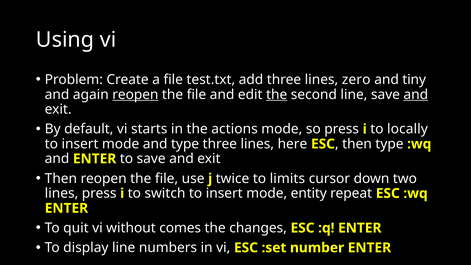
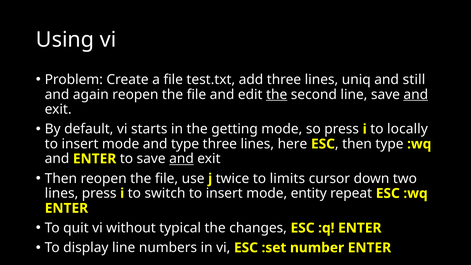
zero: zero -> uniq
tiny: tiny -> still
reopen at (135, 94) underline: present -> none
actions: actions -> getting
and at (181, 159) underline: none -> present
comes: comes -> typical
